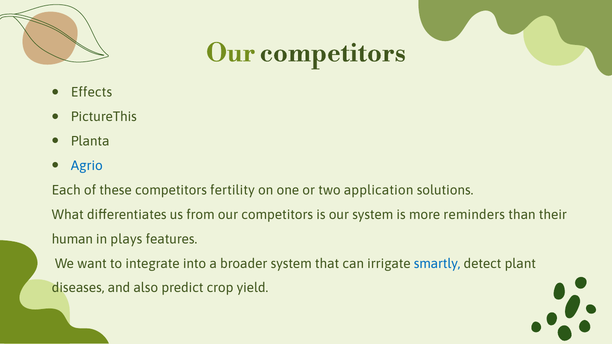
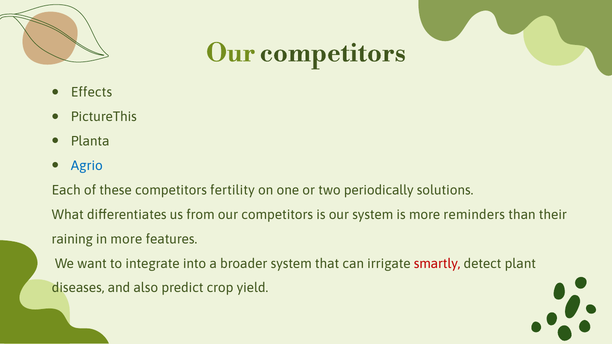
application: application -> periodically
human: human -> raining
in plays: plays -> more
smartly colour: blue -> red
